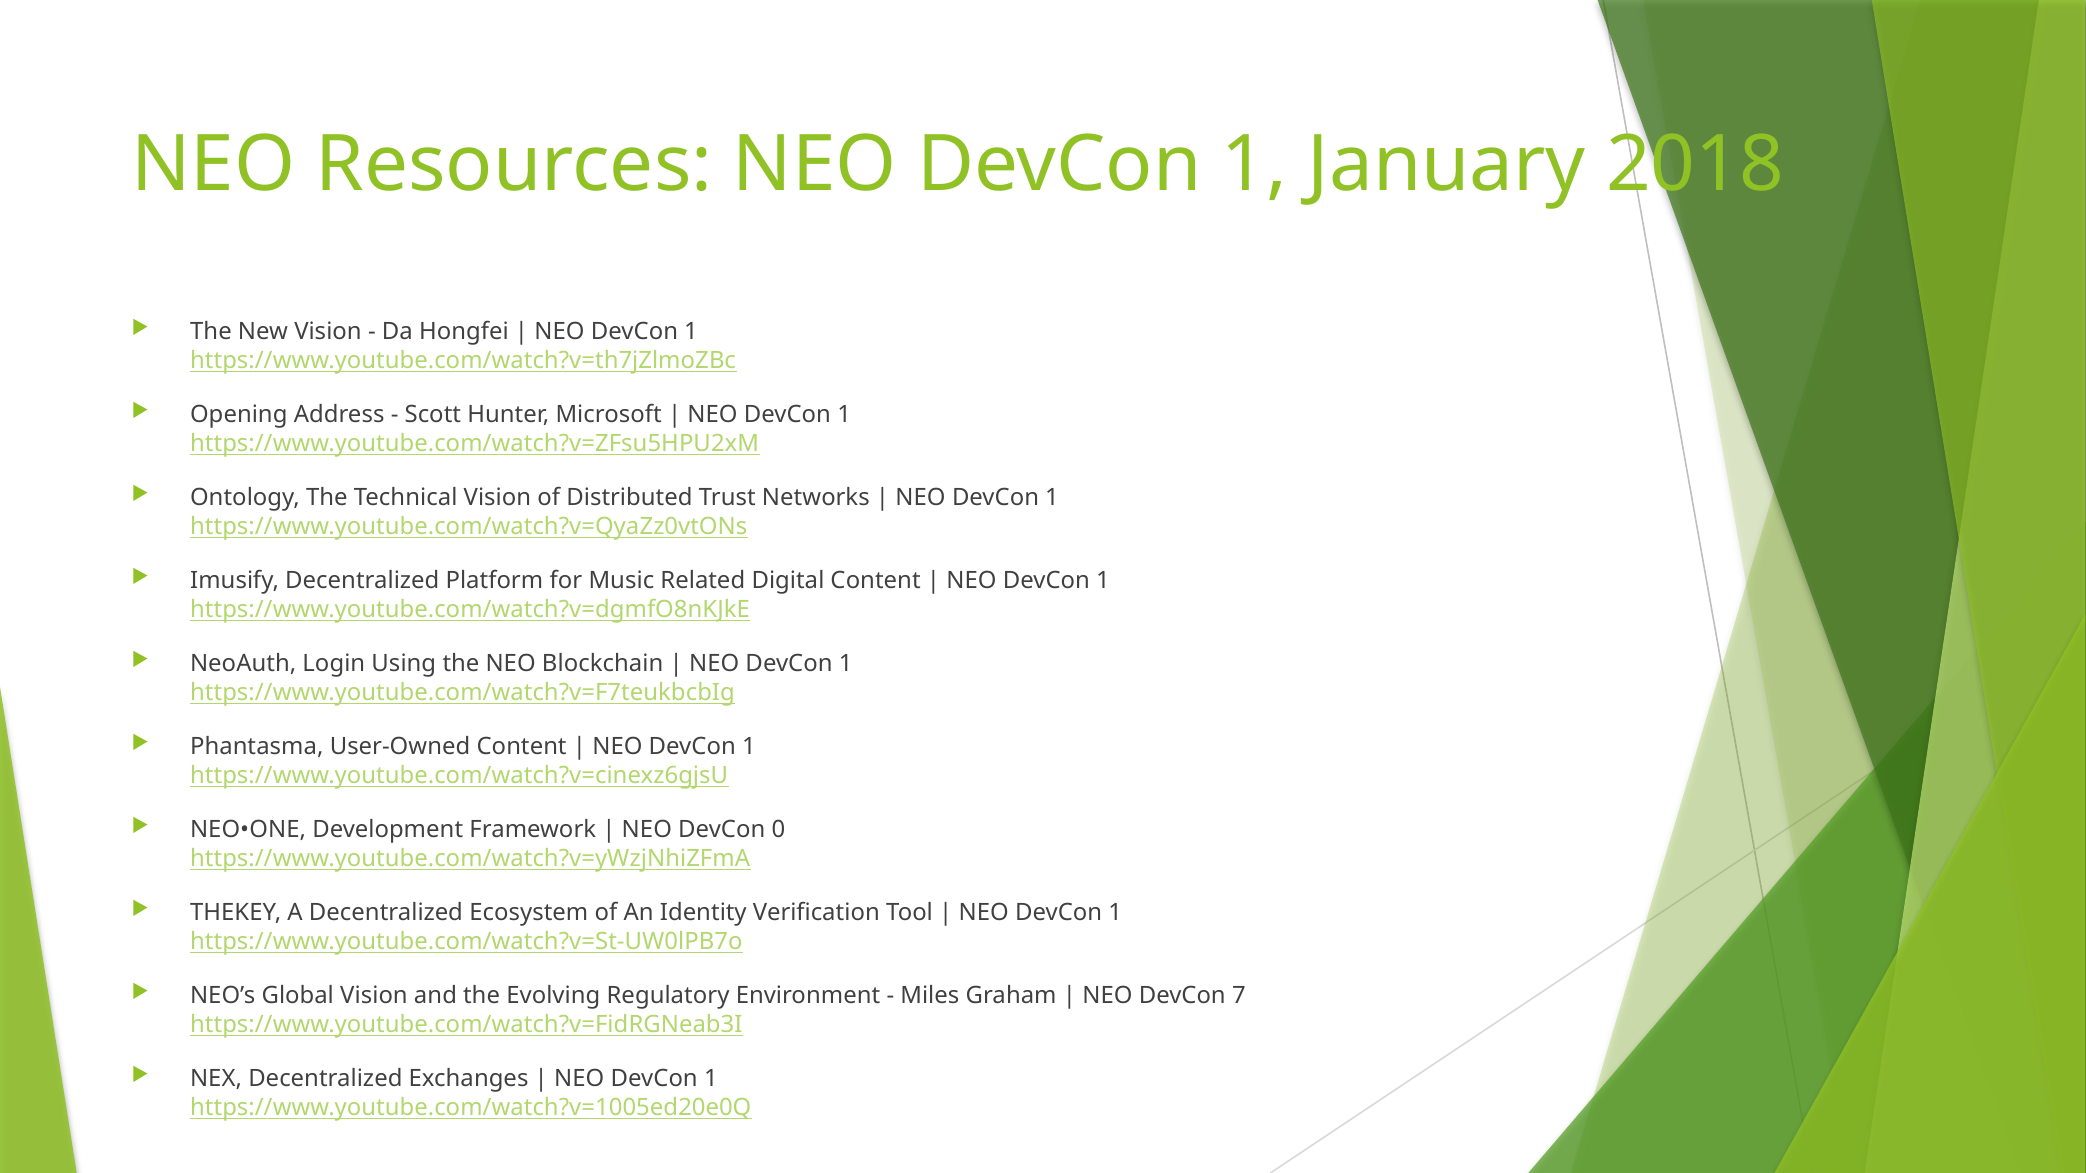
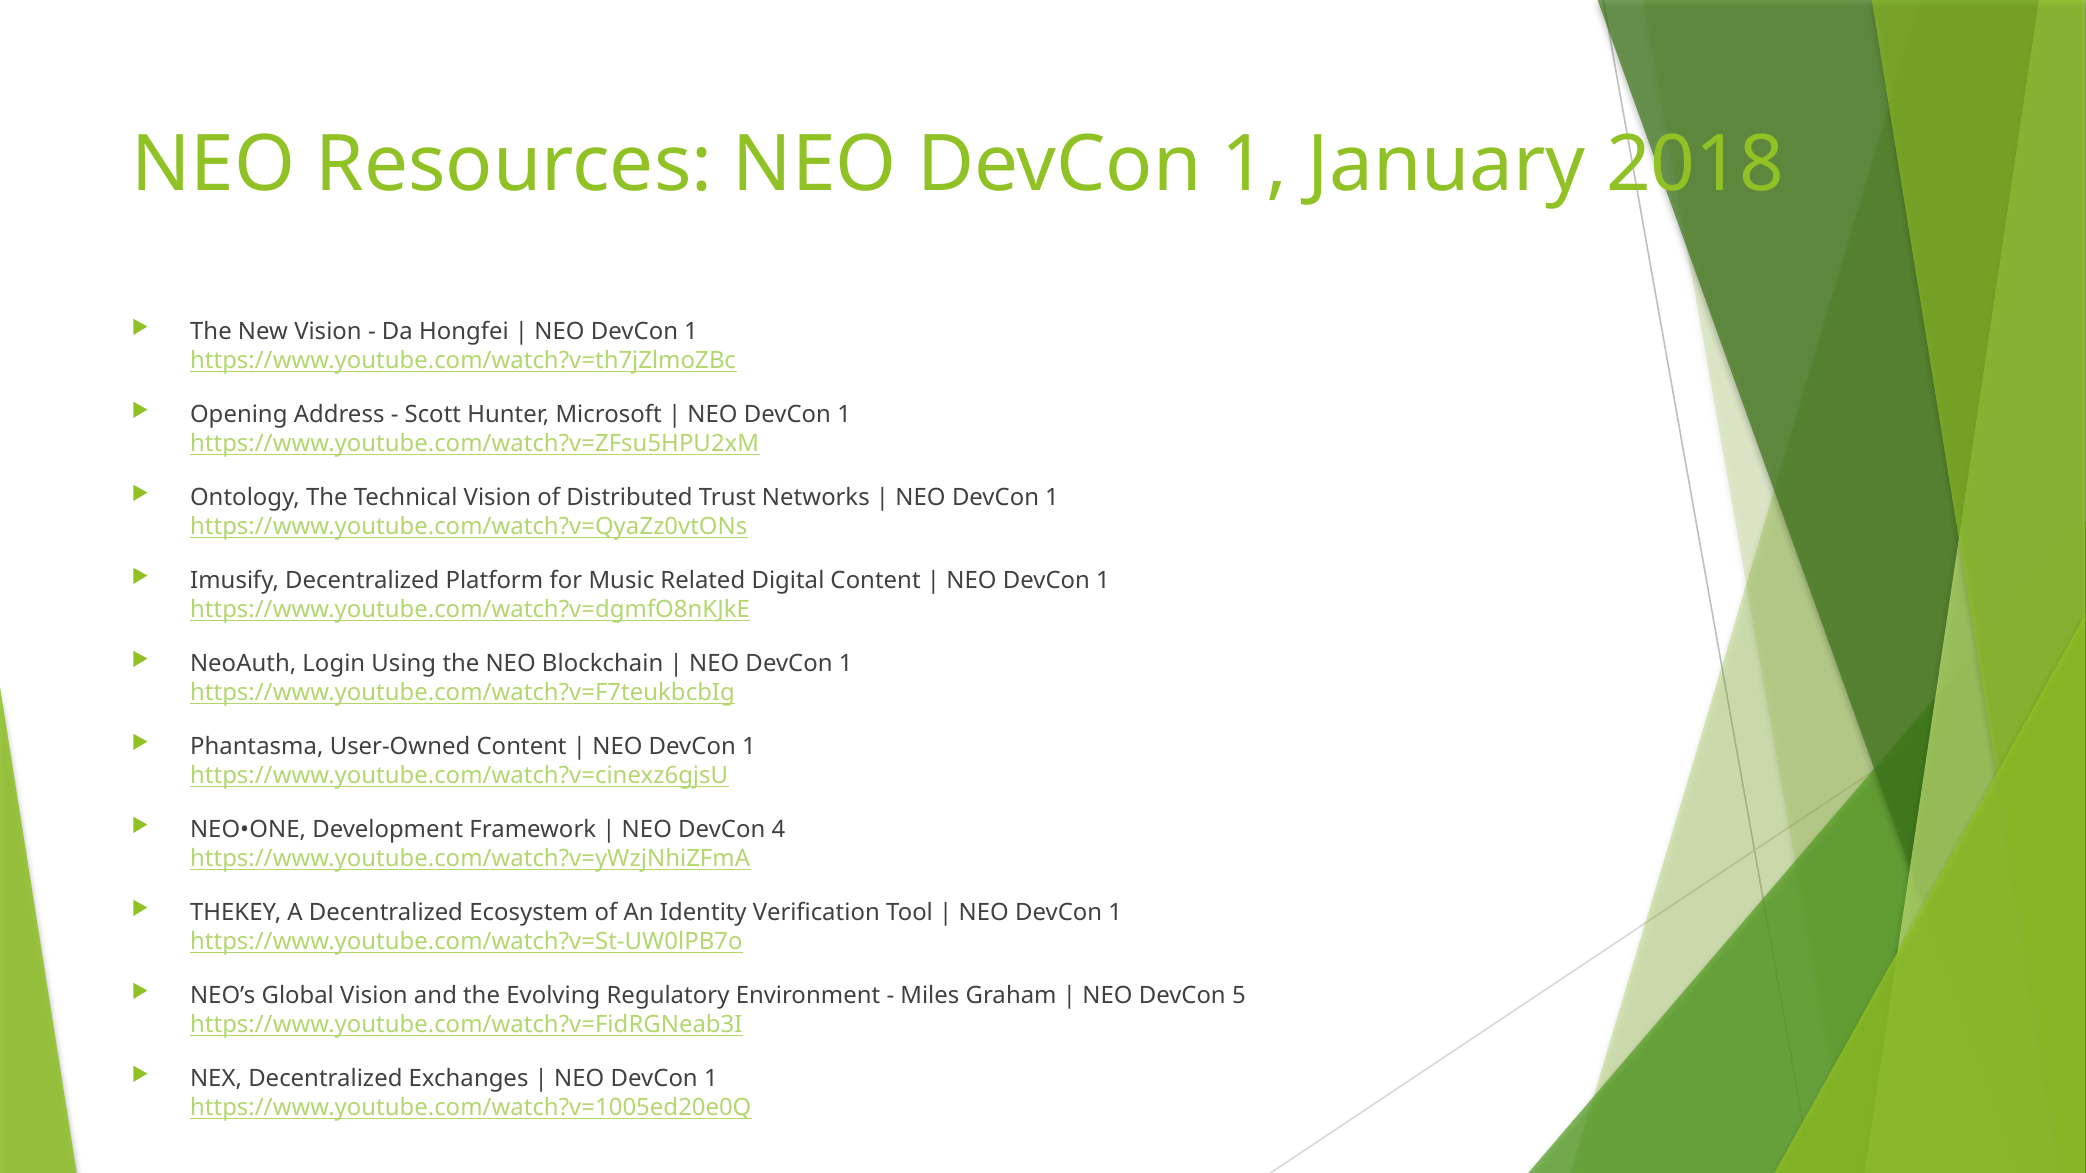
0: 0 -> 4
7: 7 -> 5
